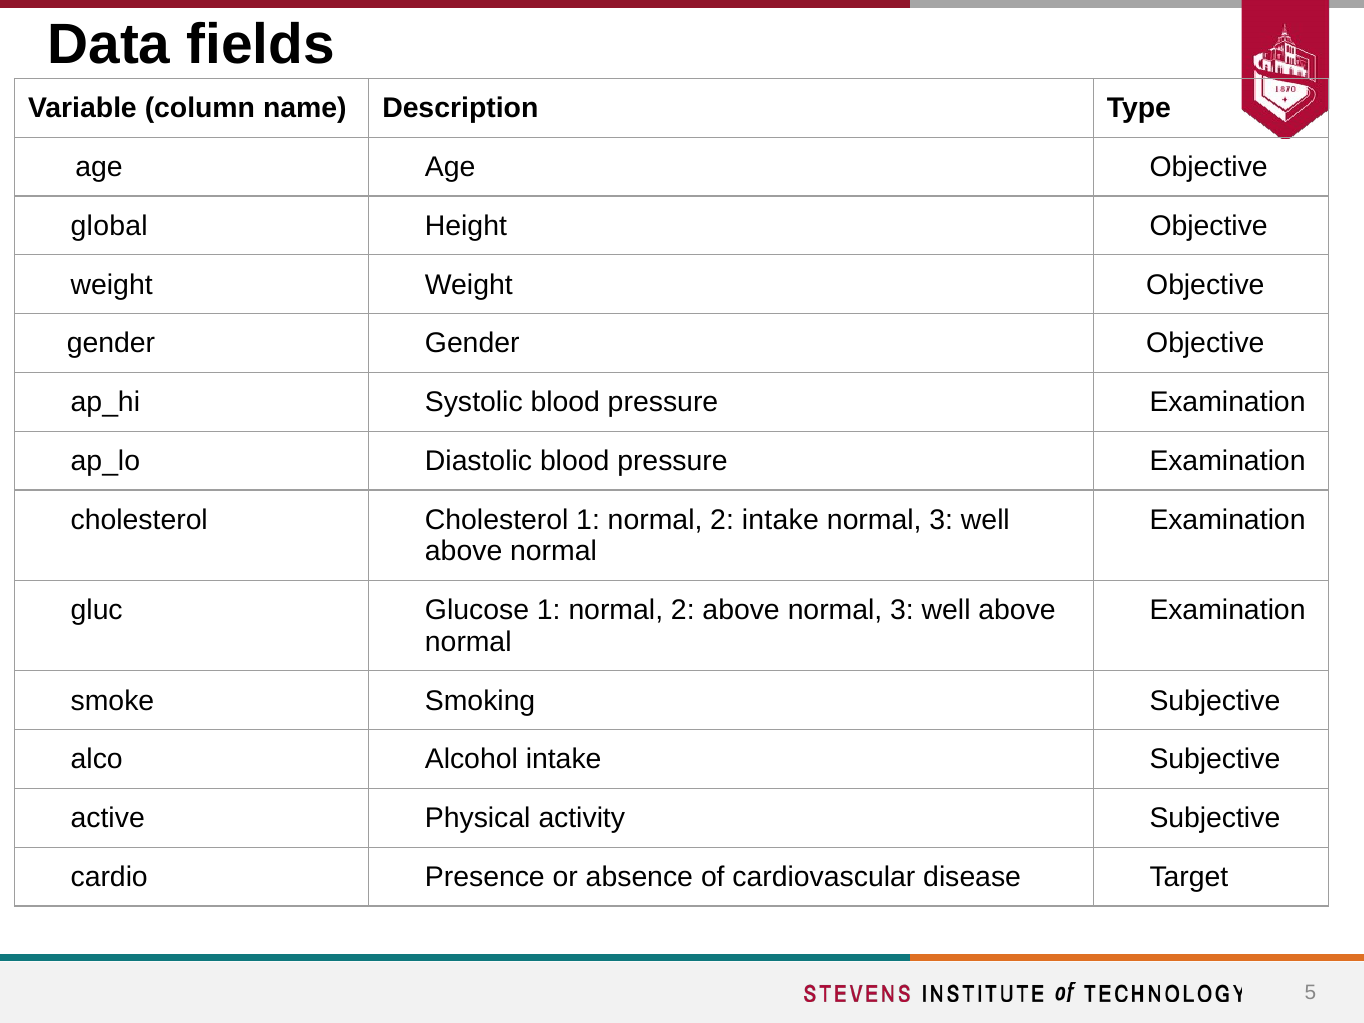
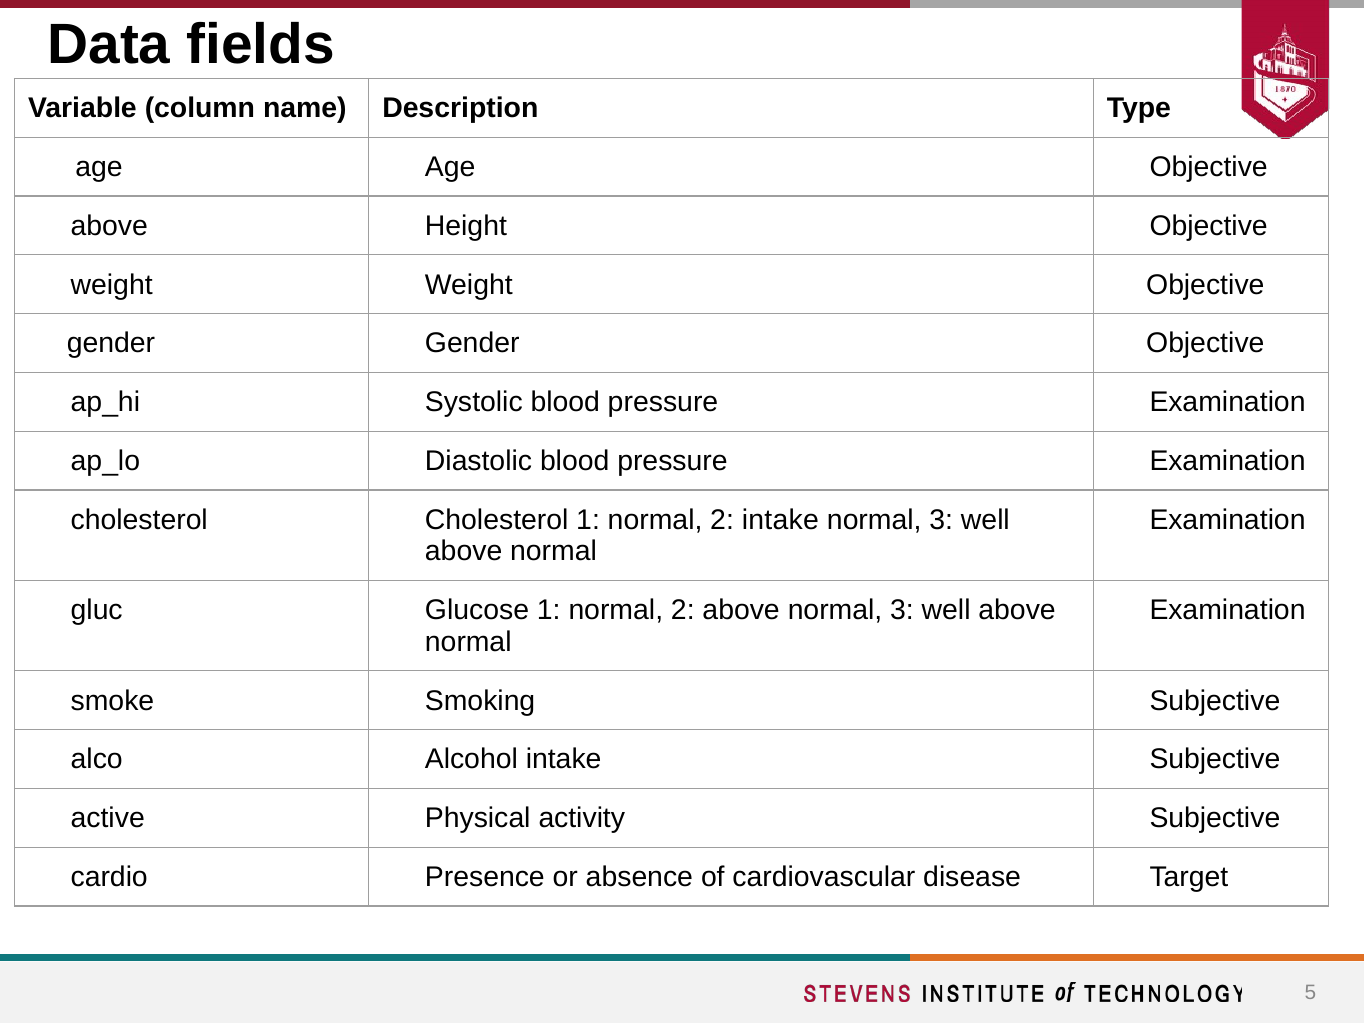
global at (109, 226): global -> above
